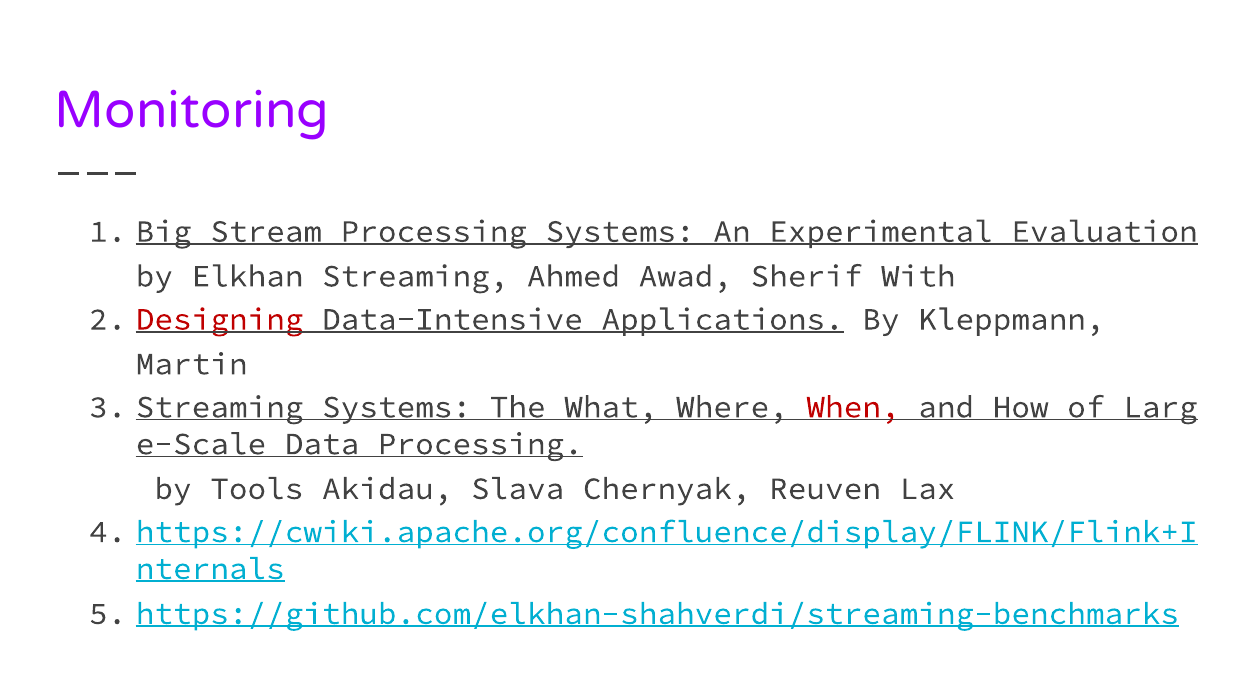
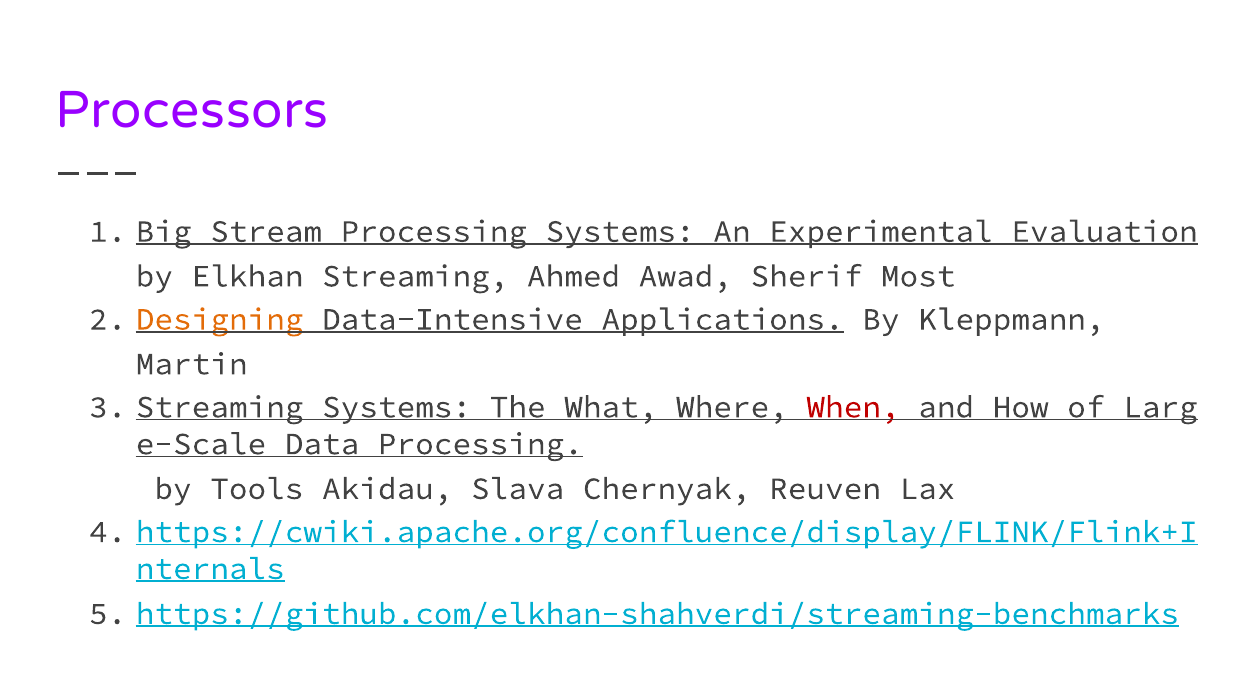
Monitoring: Monitoring -> Processors
With: With -> Most
Designing colour: red -> orange
